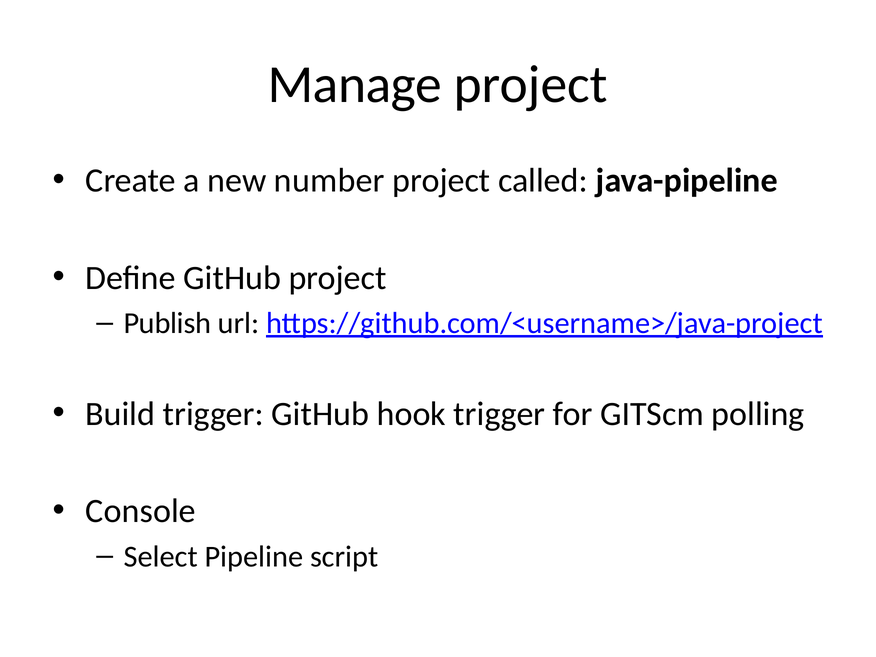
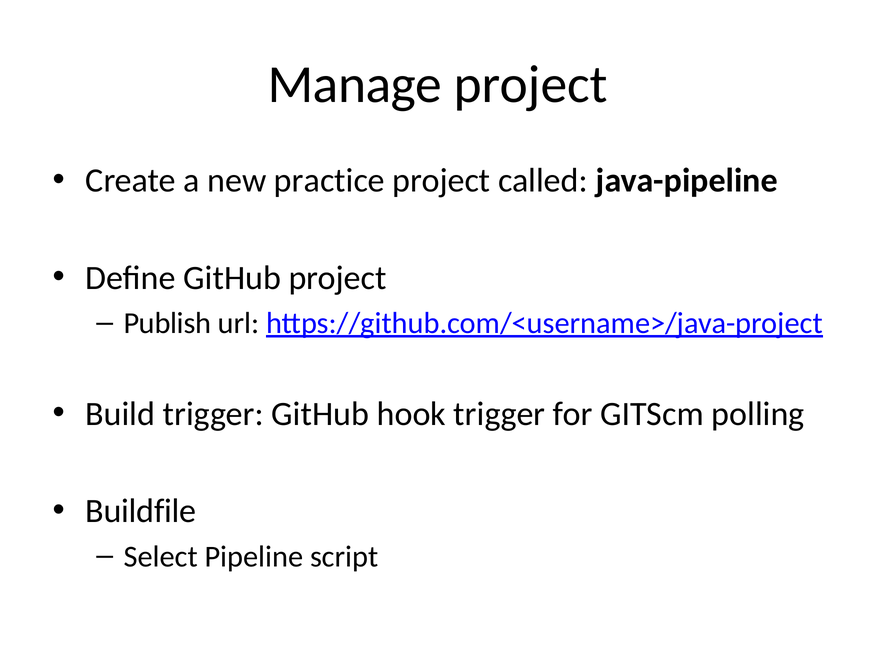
number: number -> practice
Console: Console -> Buildfile
